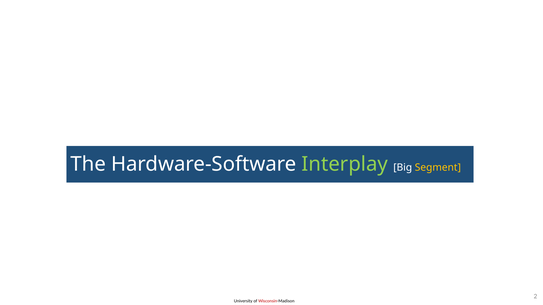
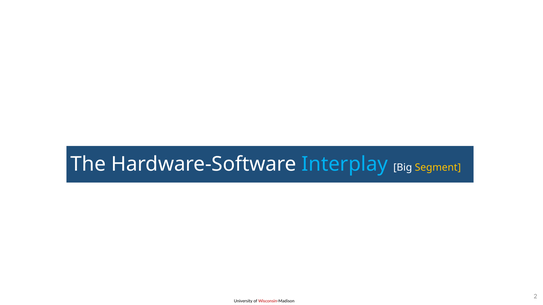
Interplay colour: light green -> light blue
